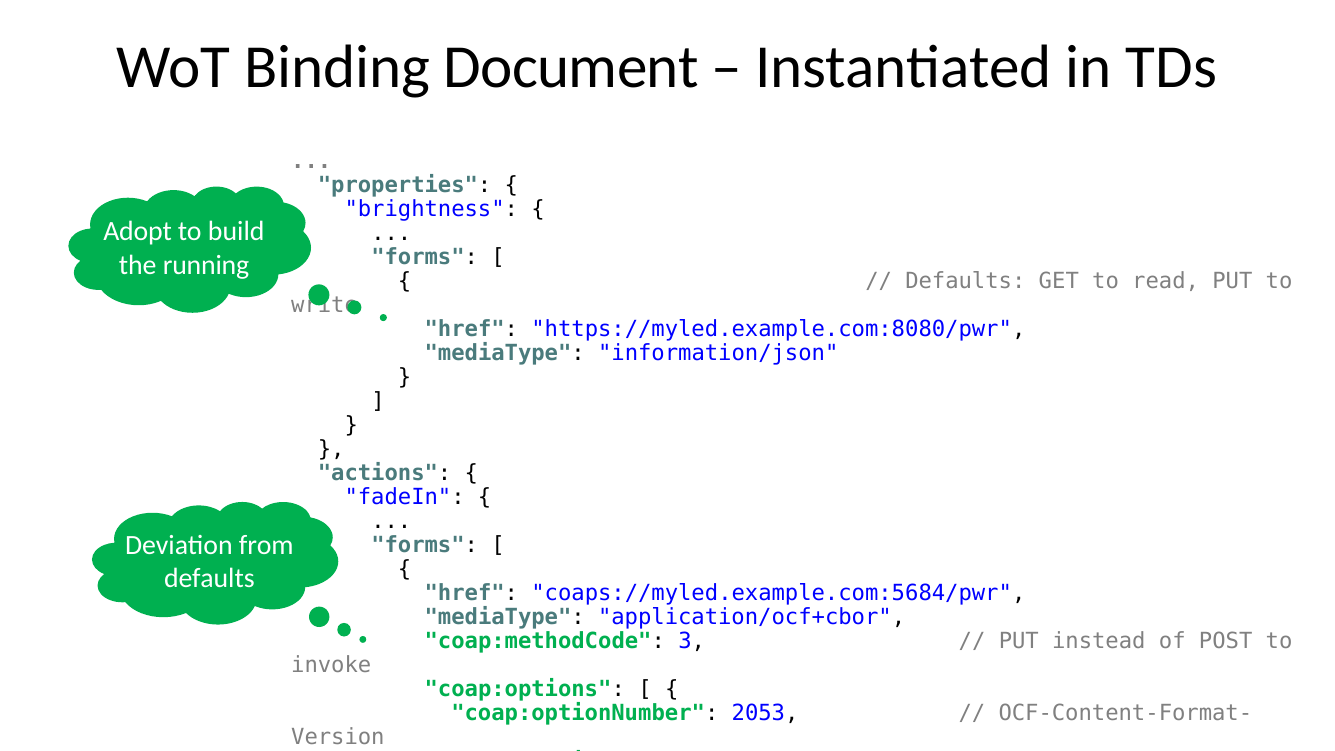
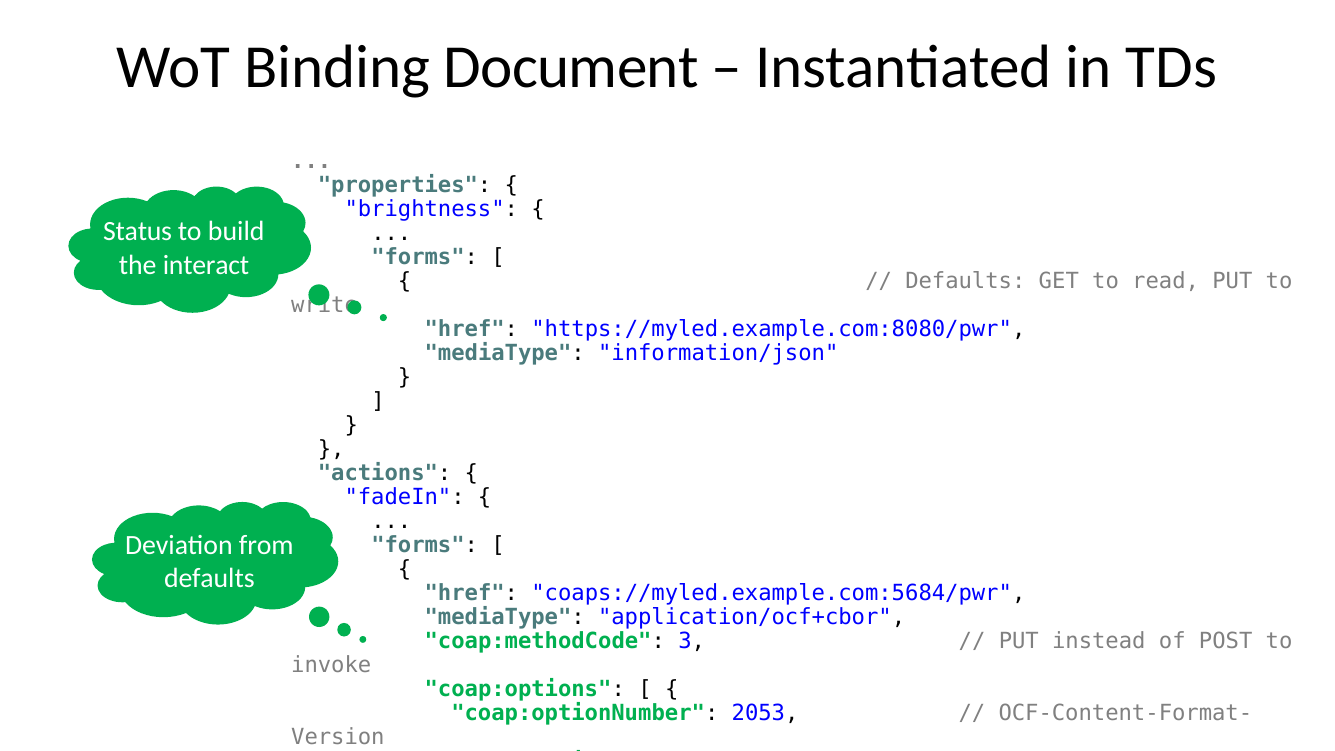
Adopt: Adopt -> Status
running: running -> interact
